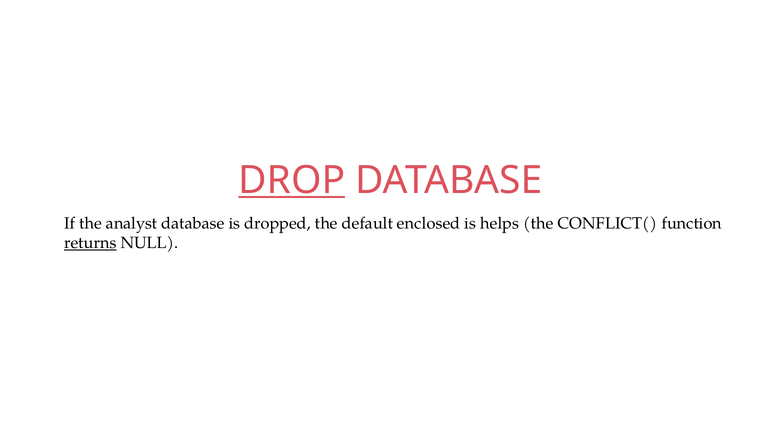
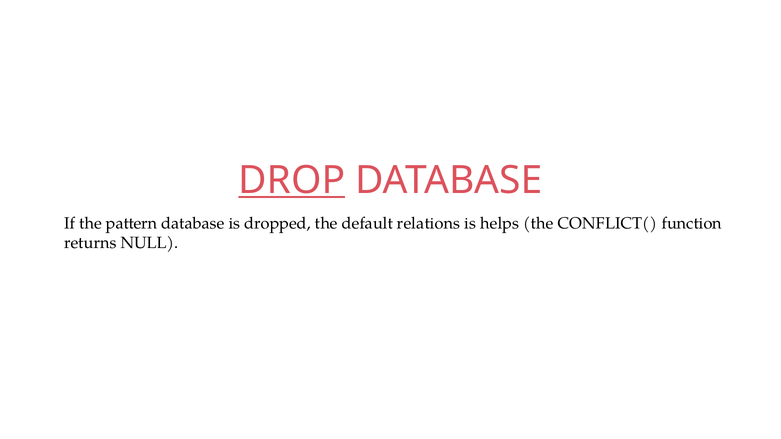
analyst: analyst -> pattern
enclosed: enclosed -> relations
returns underline: present -> none
